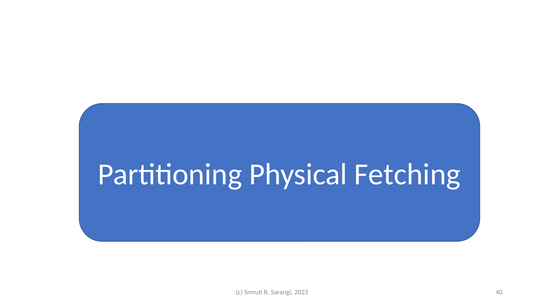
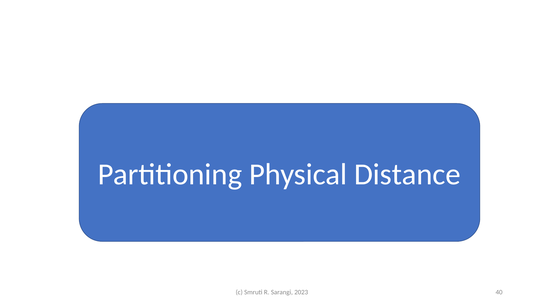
Fetching: Fetching -> Distance
